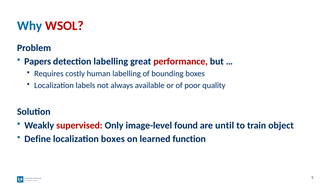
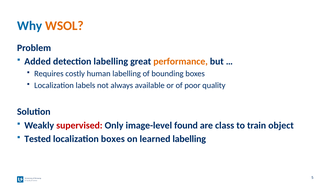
WSOL colour: red -> orange
Papers: Papers -> Added
performance colour: red -> orange
until: until -> class
Define: Define -> Tested
learned function: function -> labelling
